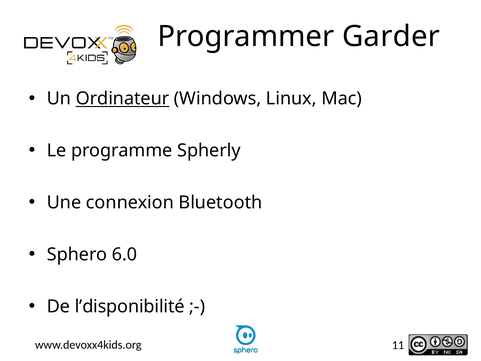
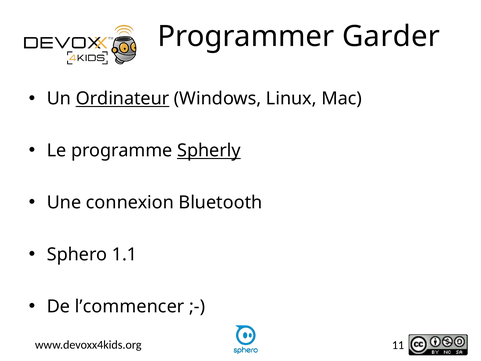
Spherly underline: none -> present
6.0: 6.0 -> 1.1
l’disponibilité: l’disponibilité -> l’commencer
